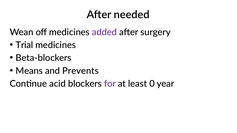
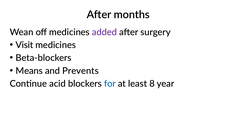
needed: needed -> months
Trial: Trial -> Visit
for colour: purple -> blue
0: 0 -> 8
